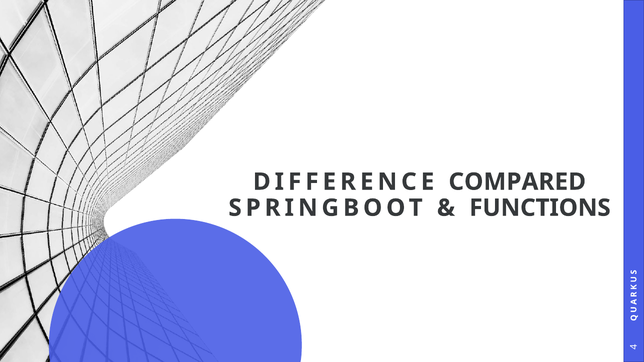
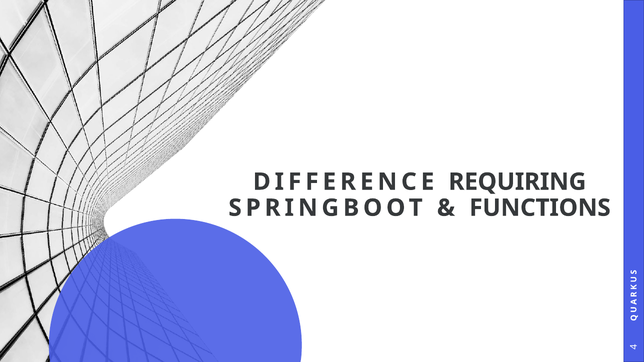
COMPARED: COMPARED -> REQUIRING
